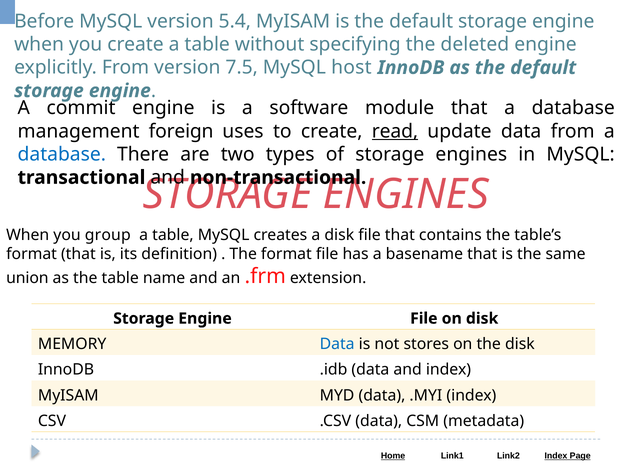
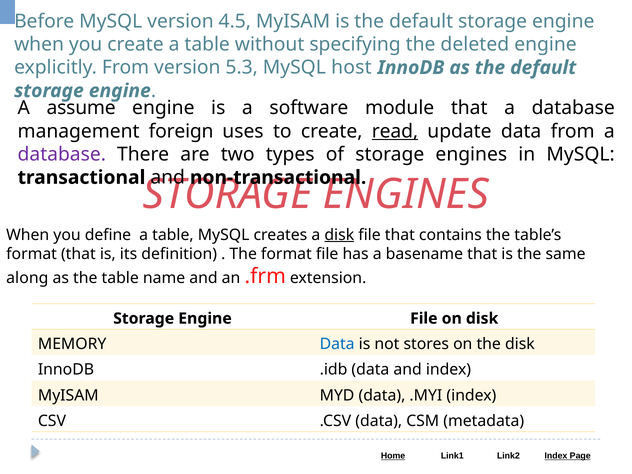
5.4: 5.4 -> 4.5
7.5: 7.5 -> 5.3
commit: commit -> assume
database at (62, 154) colour: blue -> purple
group: group -> define
disk at (339, 235) underline: none -> present
union: union -> along
